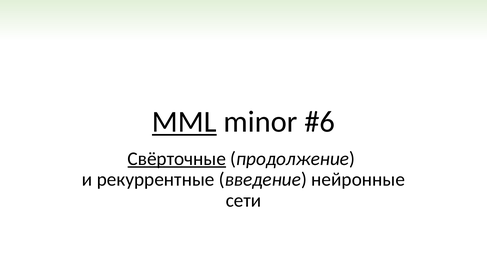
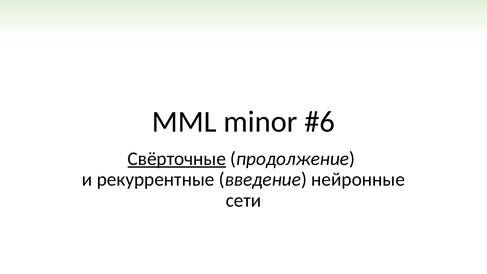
MML underline: present -> none
